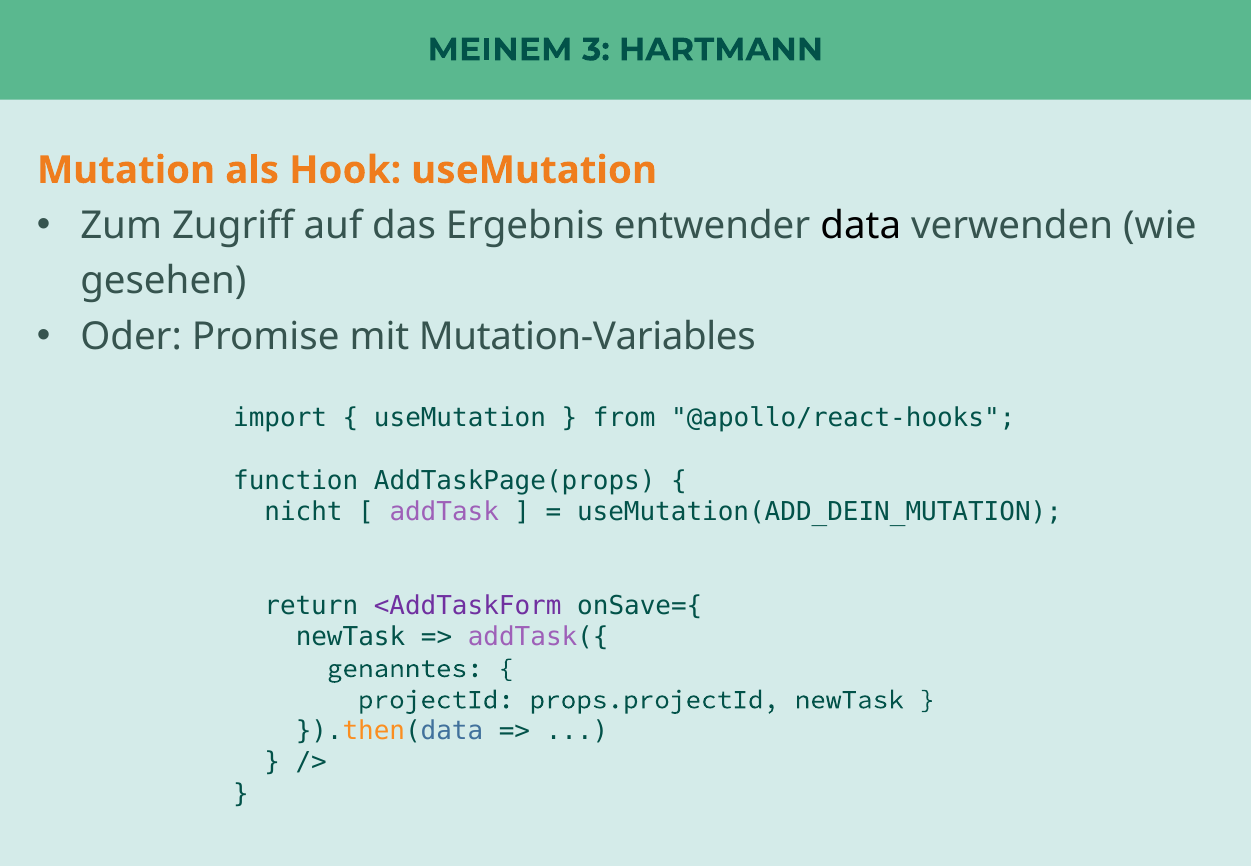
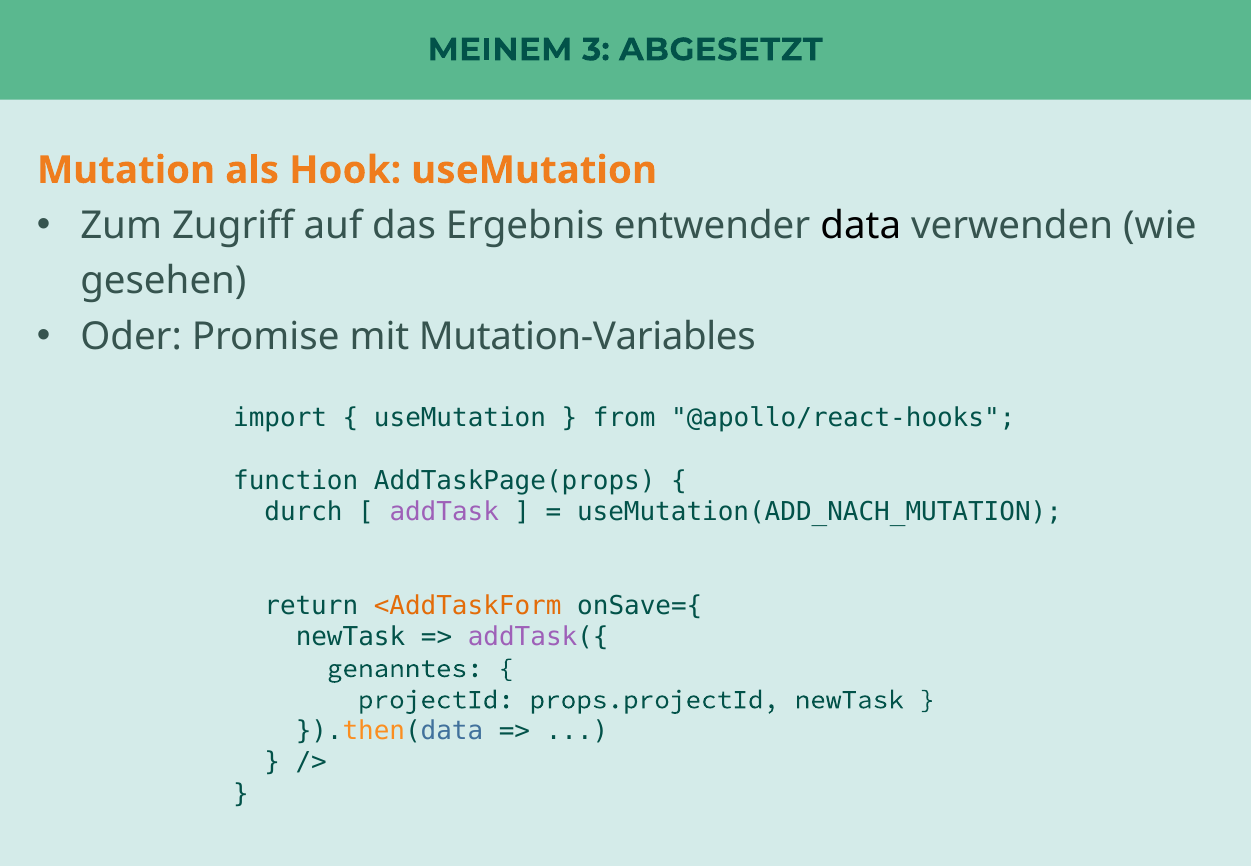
HARTMANN: HARTMANN -> ABGESETZT
nicht: nicht -> durch
useMutation(ADD_DEIN_MUTATION: useMutation(ADD_DEIN_MUTATION -> useMutation(ADD_NACH_MUTATION
<AddTaskForm colour: purple -> orange
